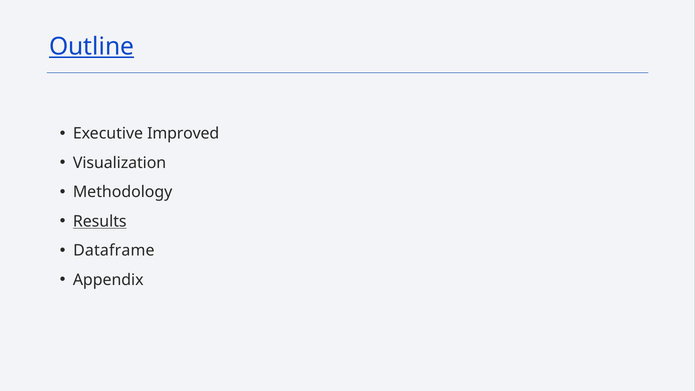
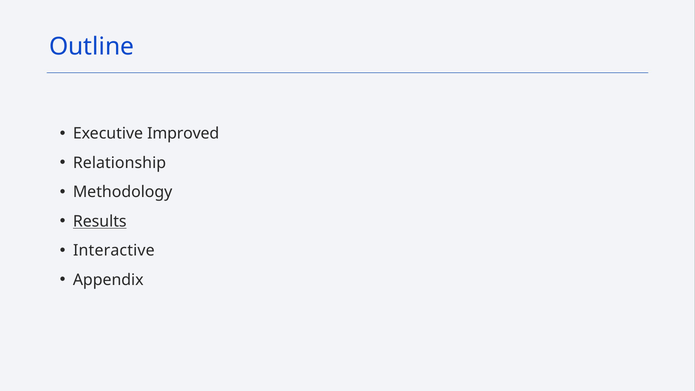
Outline underline: present -> none
Visualization: Visualization -> Relationship
Dataframe: Dataframe -> Interactive
